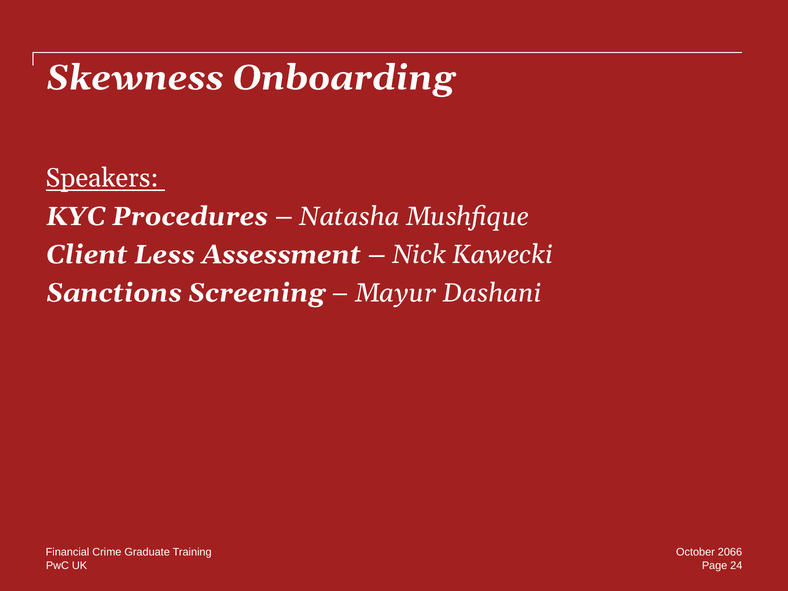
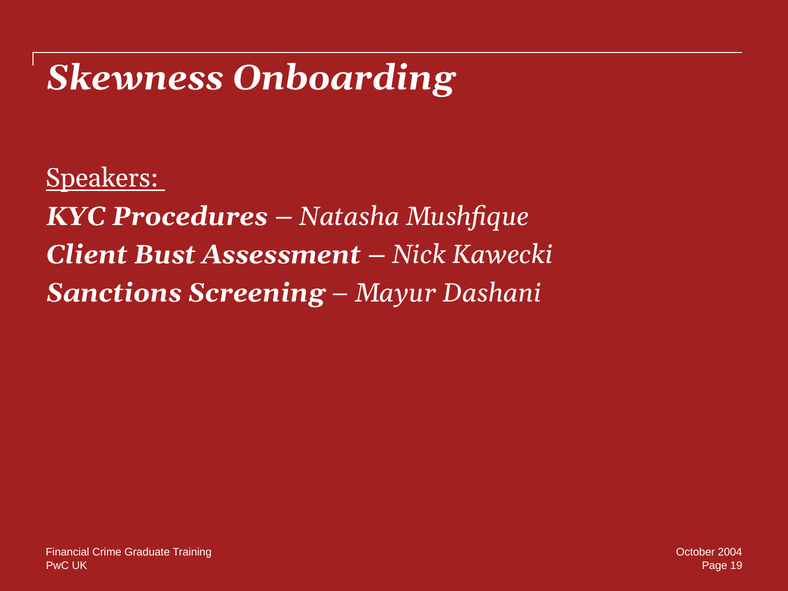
Less: Less -> Bust
2066: 2066 -> 2004
24: 24 -> 19
